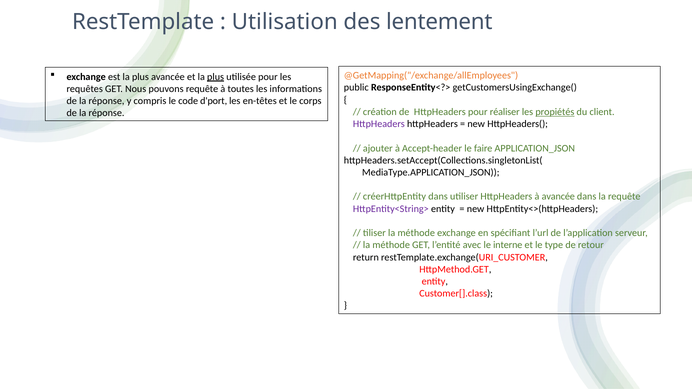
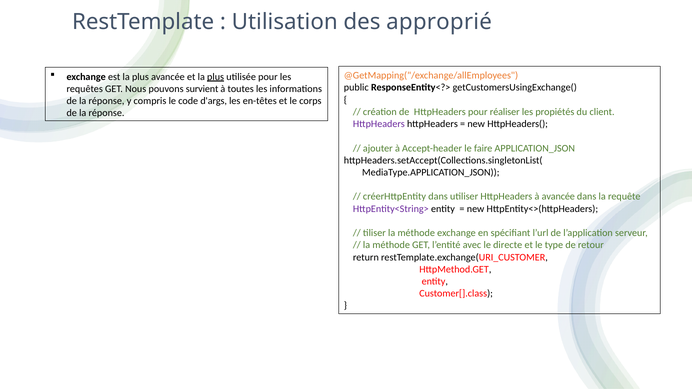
lentement: lentement -> approprié
pouvons requête: requête -> survient
d'port: d'port -> d'args
propiétés underline: present -> none
interne: interne -> directe
